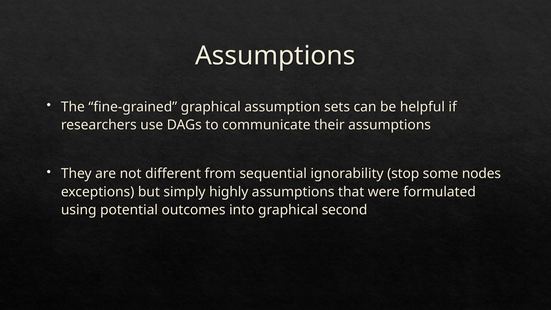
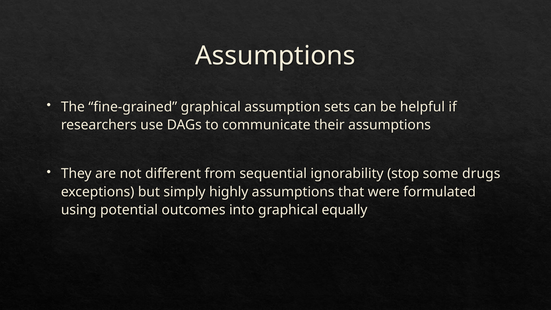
nodes: nodes -> drugs
second: second -> equally
